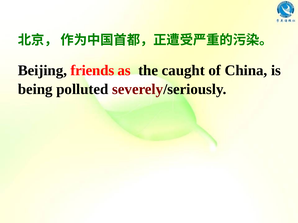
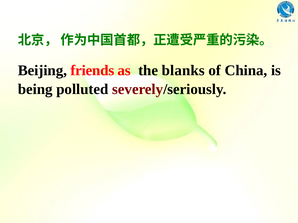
caught: caught -> blanks
